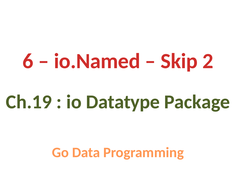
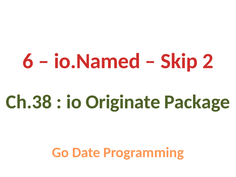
Ch.19: Ch.19 -> Ch.38
Datatype: Datatype -> Originate
Data: Data -> Date
